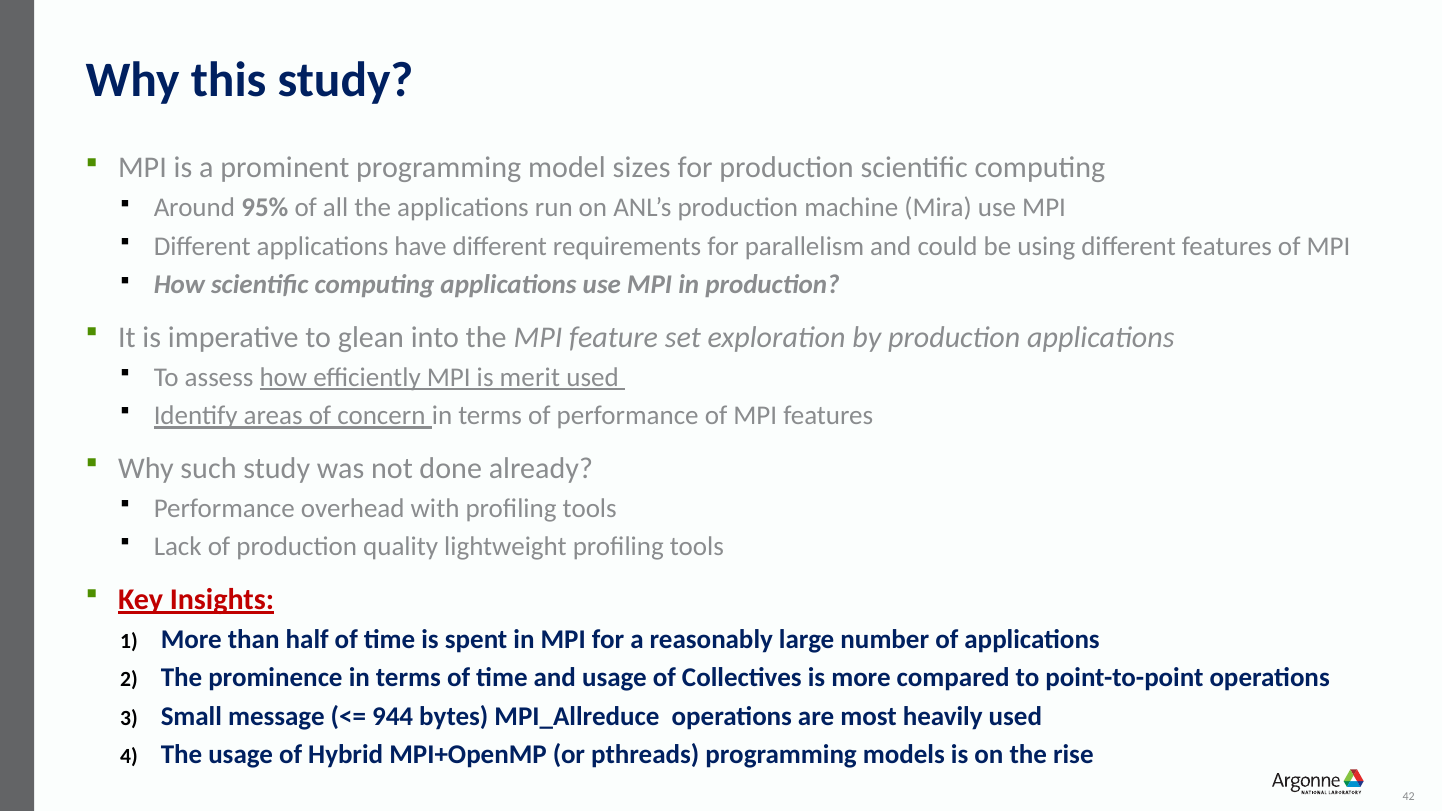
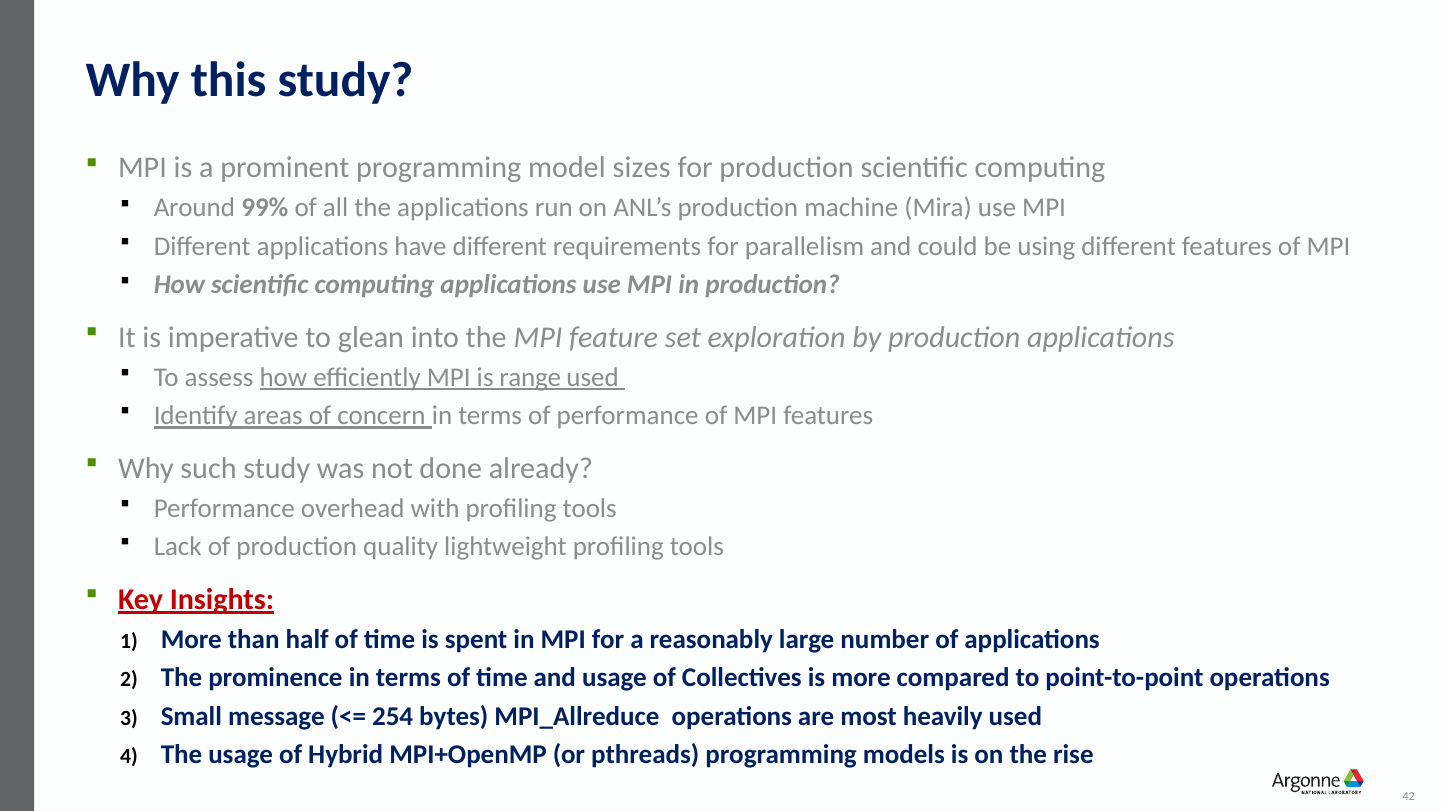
95%: 95% -> 99%
merit: merit -> range
944: 944 -> 254
